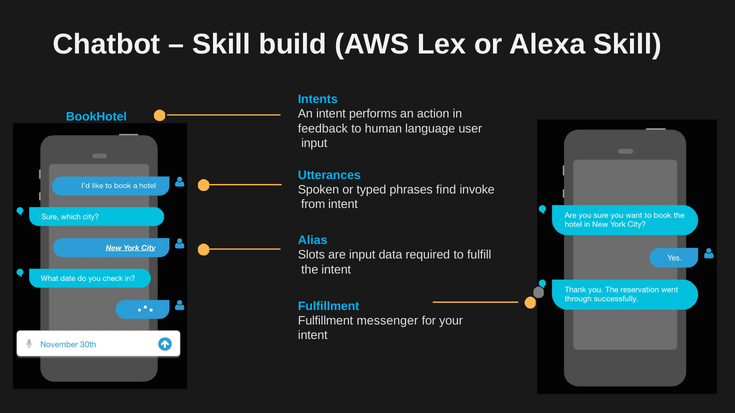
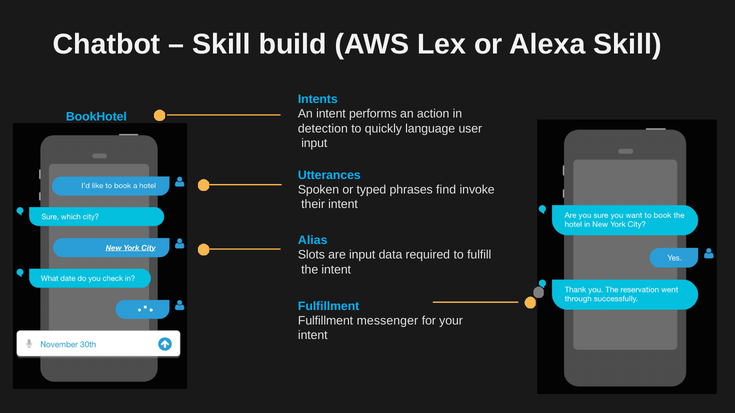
feedback: feedback -> detection
human: human -> quickly
from: from -> their
